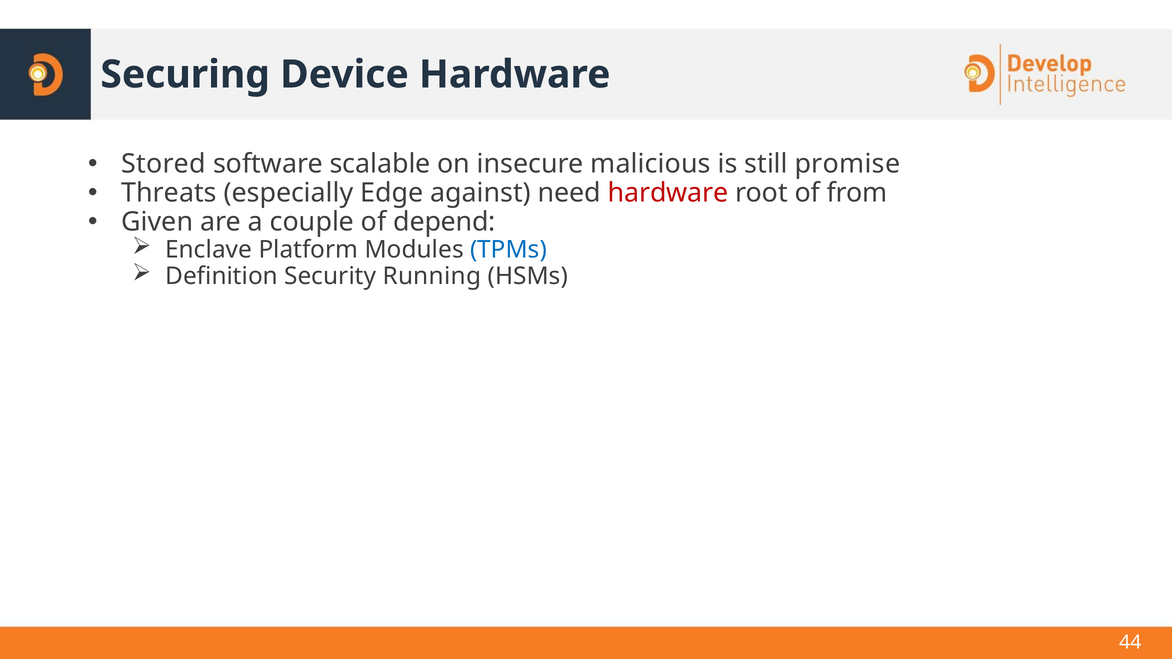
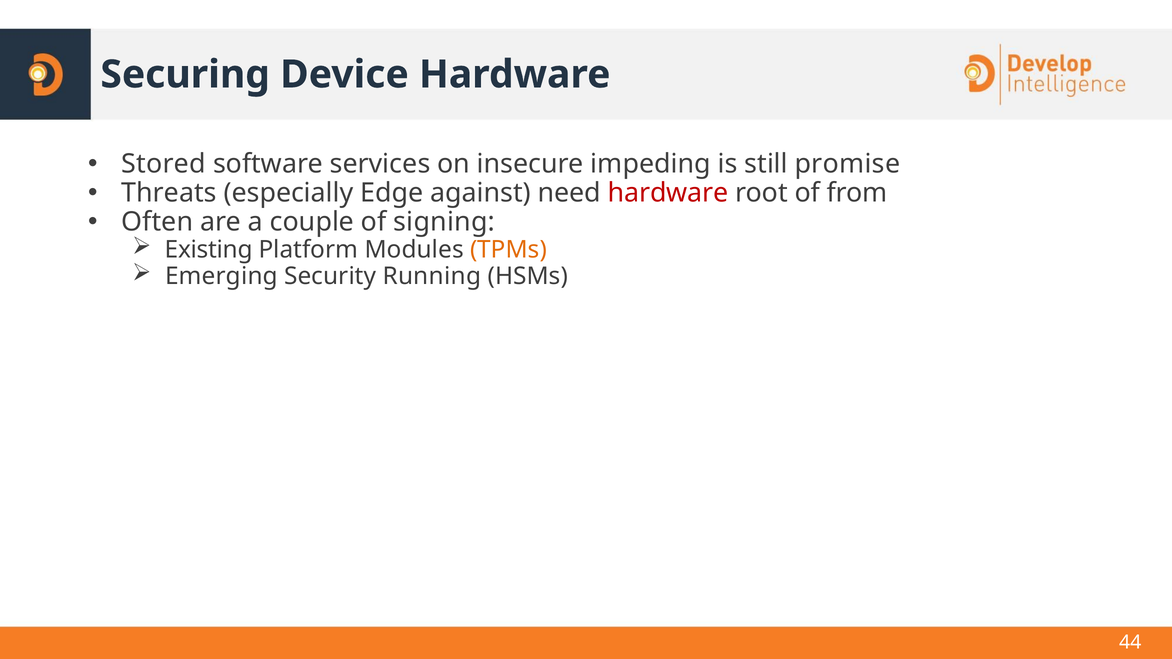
scalable: scalable -> services
malicious: malicious -> impeding
Given: Given -> Often
depend: depend -> signing
Enclave: Enclave -> Existing
TPMs colour: blue -> orange
Definition: Definition -> Emerging
